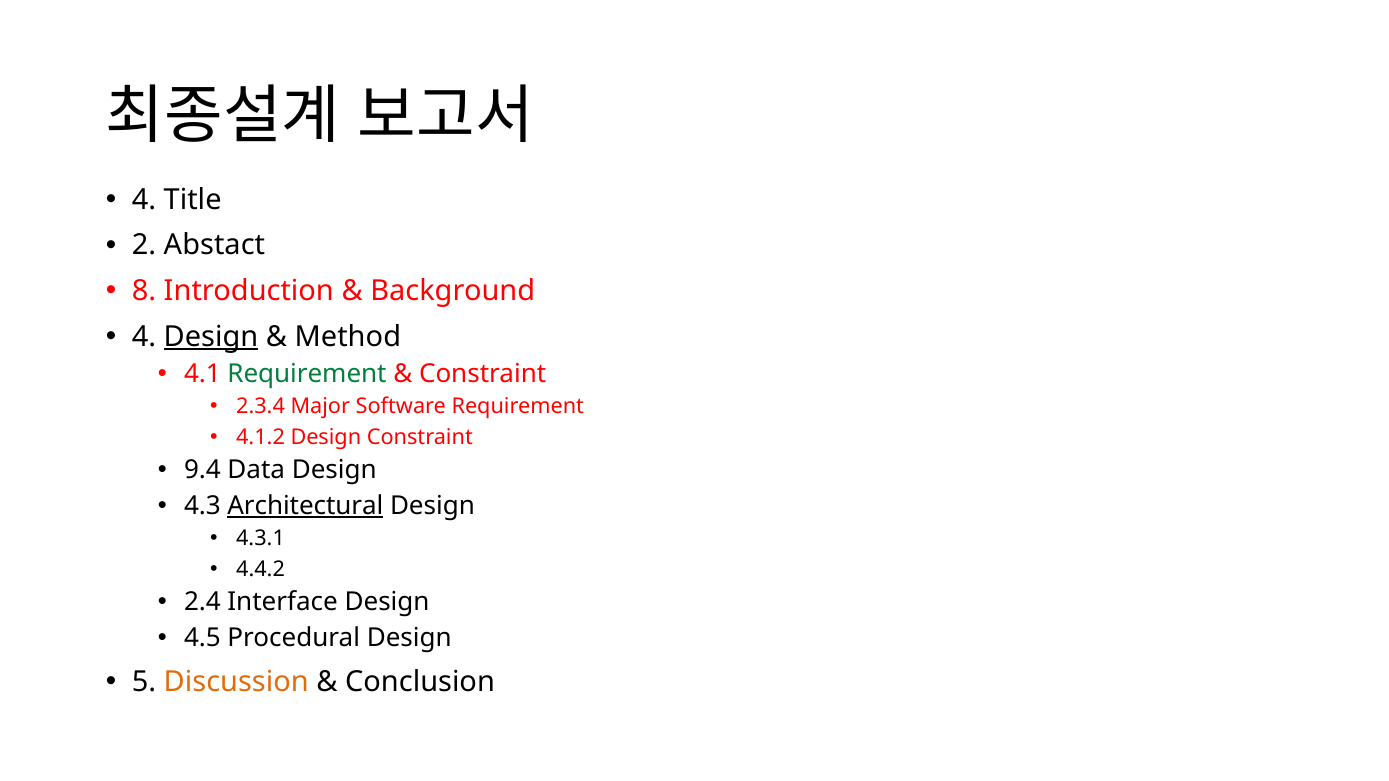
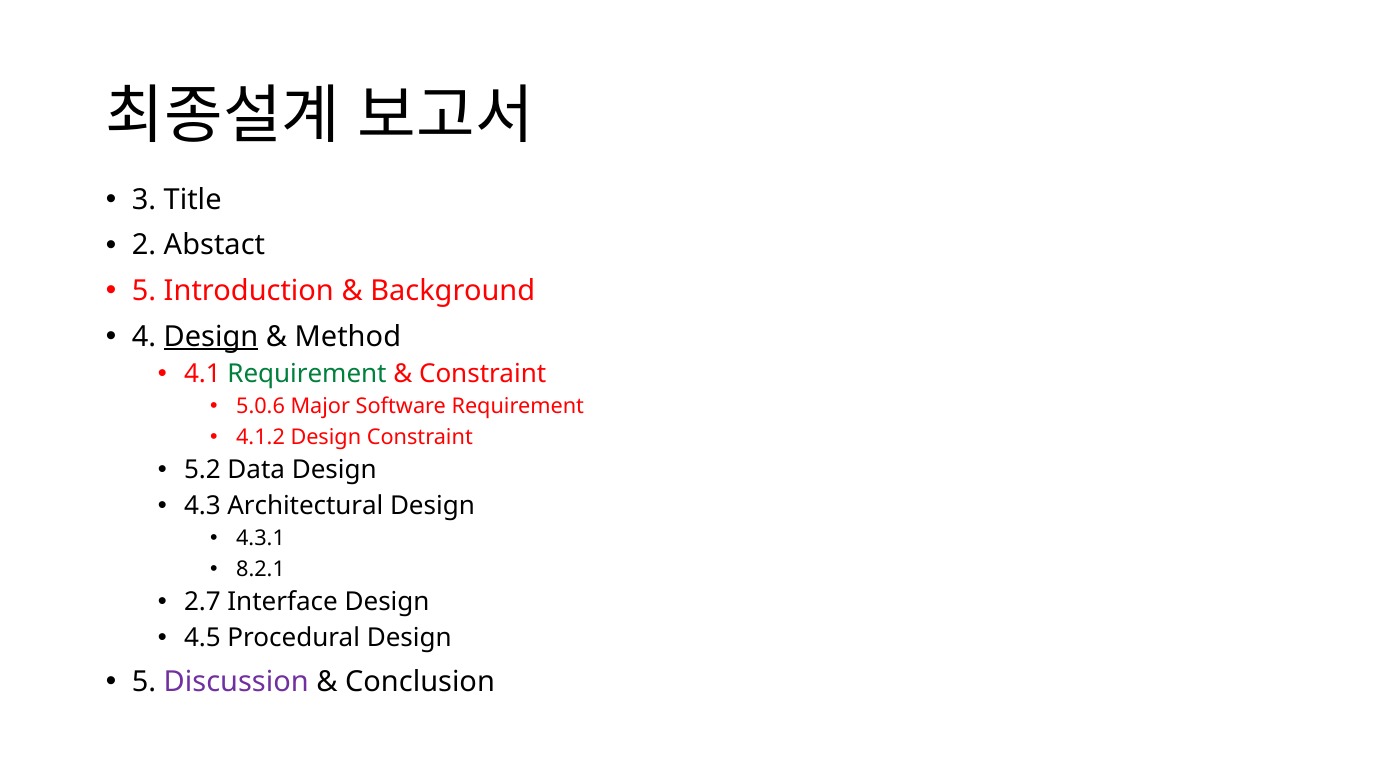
4 at (144, 200): 4 -> 3
8 at (144, 291): 8 -> 5
2.3.4: 2.3.4 -> 5.0.6
9.4: 9.4 -> 5.2
Architectural underline: present -> none
4.4.2: 4.4.2 -> 8.2.1
2.4: 2.4 -> 2.7
Discussion colour: orange -> purple
